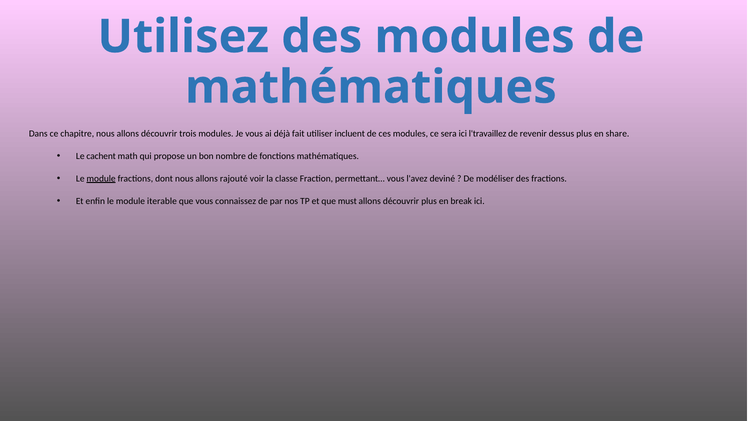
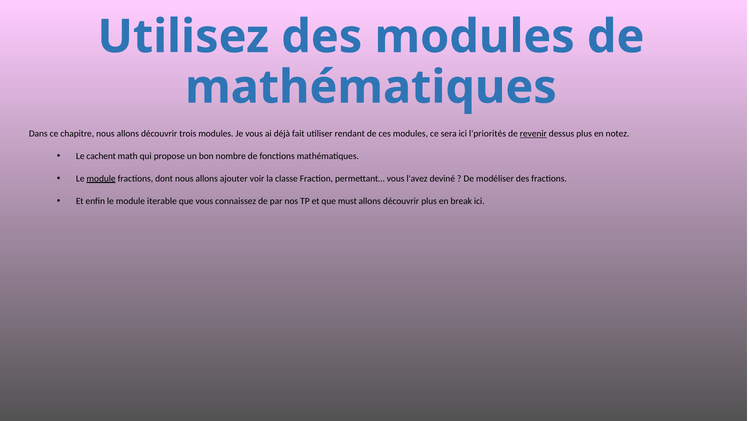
incluent: incluent -> rendant
l'travaillez: l'travaillez -> l'priorités
revenir underline: none -> present
share: share -> notez
rajouté: rajouté -> ajouter
